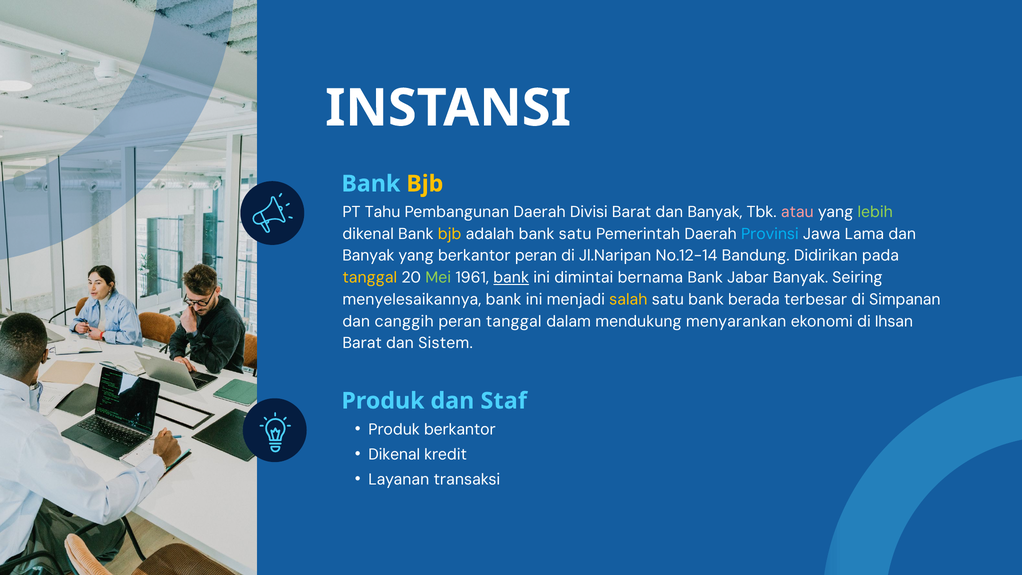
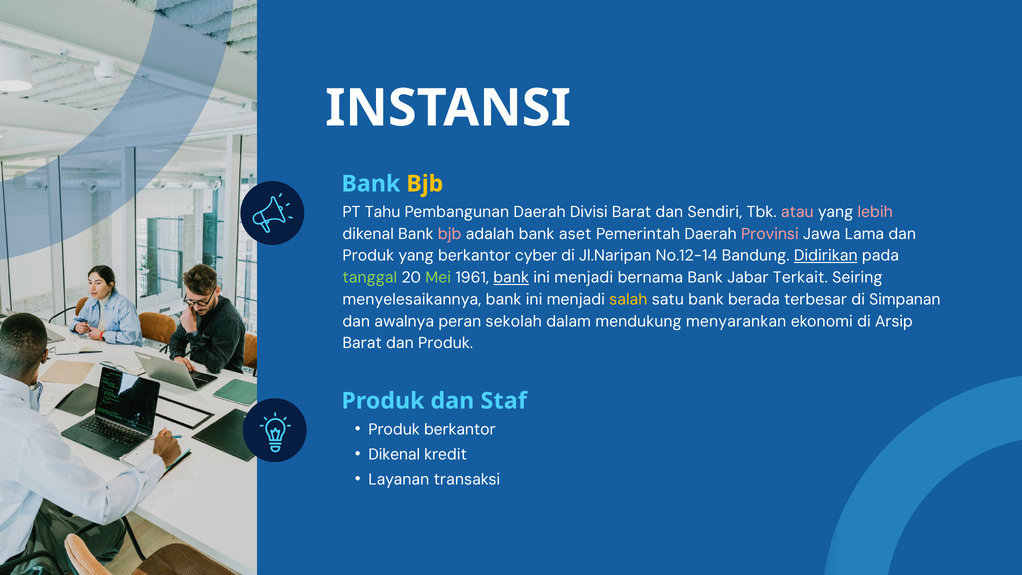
Barat dan Banyak: Banyak -> Sendiri
lebih colour: light green -> pink
bjb at (450, 234) colour: yellow -> pink
bank satu: satu -> aset
Provinsi colour: light blue -> pink
Banyak at (368, 256): Banyak -> Produk
berkantor peran: peran -> cyber
Didirikan underline: none -> present
tanggal at (370, 278) colour: yellow -> light green
dimintai at (584, 278): dimintai -> menjadi
Jabar Banyak: Banyak -> Terkait
canggih: canggih -> awalnya
peran tanggal: tanggal -> sekolah
Ihsan: Ihsan -> Arsip
Barat dan Sistem: Sistem -> Produk
